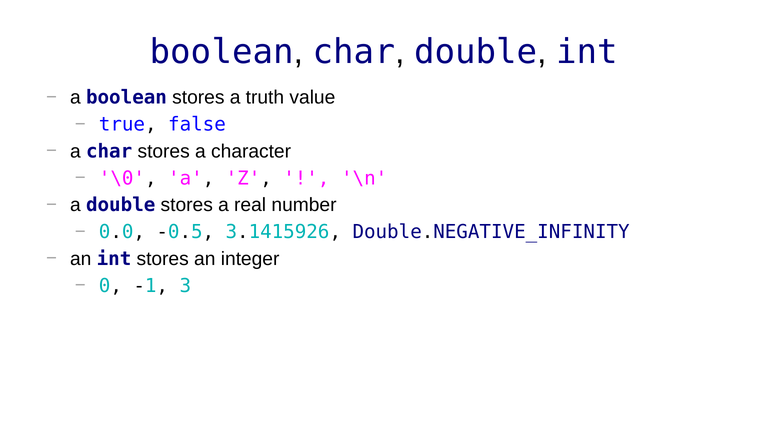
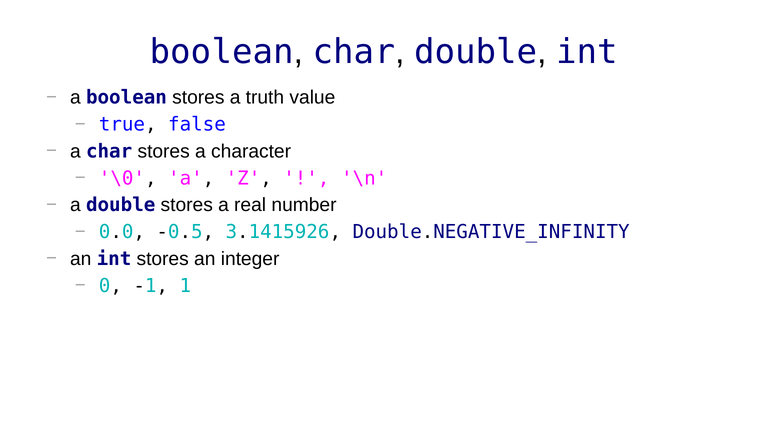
3: 3 -> 1
